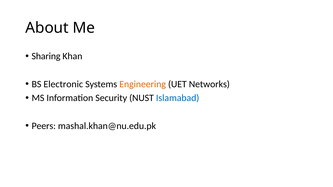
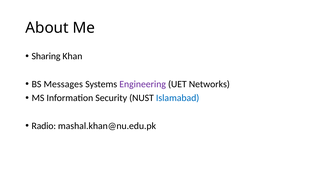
Electronic: Electronic -> Messages
Engineering colour: orange -> purple
Peers: Peers -> Radio
